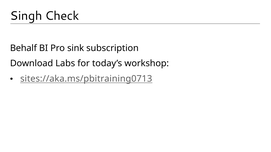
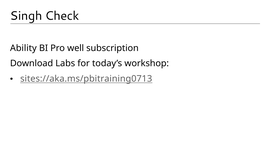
Behalf: Behalf -> Ability
sink: sink -> well
